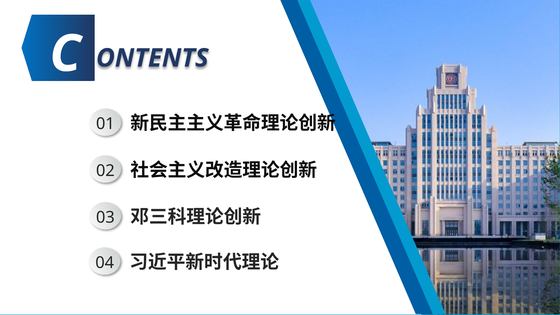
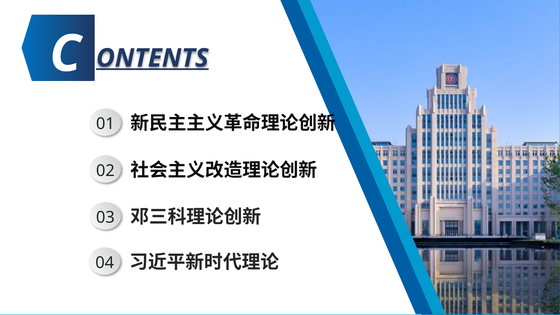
ONTENTS underline: none -> present
